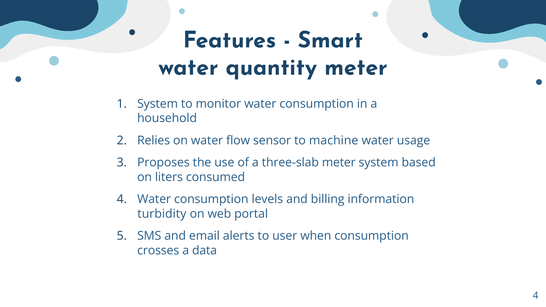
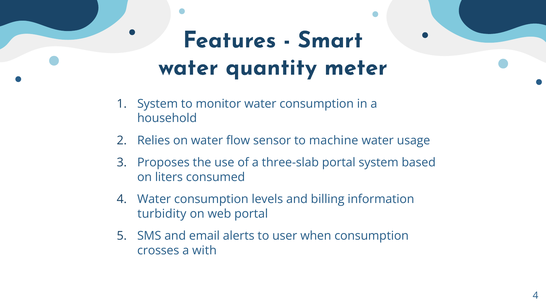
three-slab meter: meter -> portal
data: data -> with
